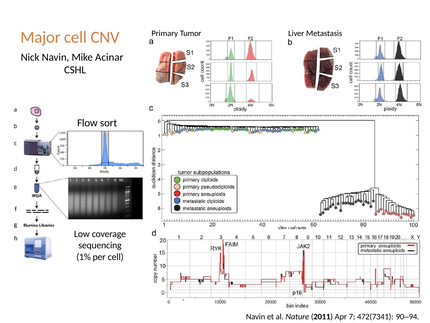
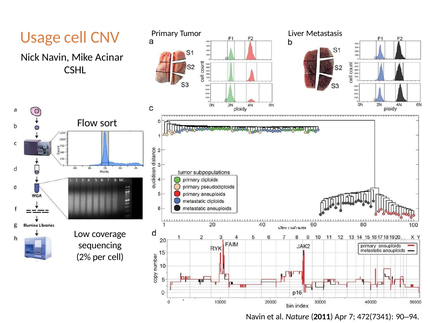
Major: Major -> Usage
1%: 1% -> 2%
